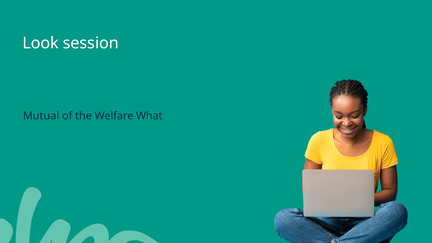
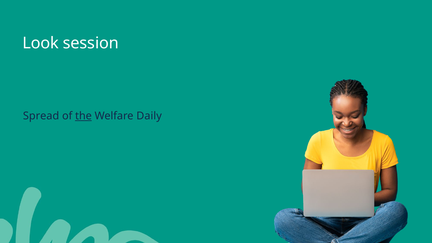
Mutual: Mutual -> Spread
the underline: none -> present
What: What -> Daily
